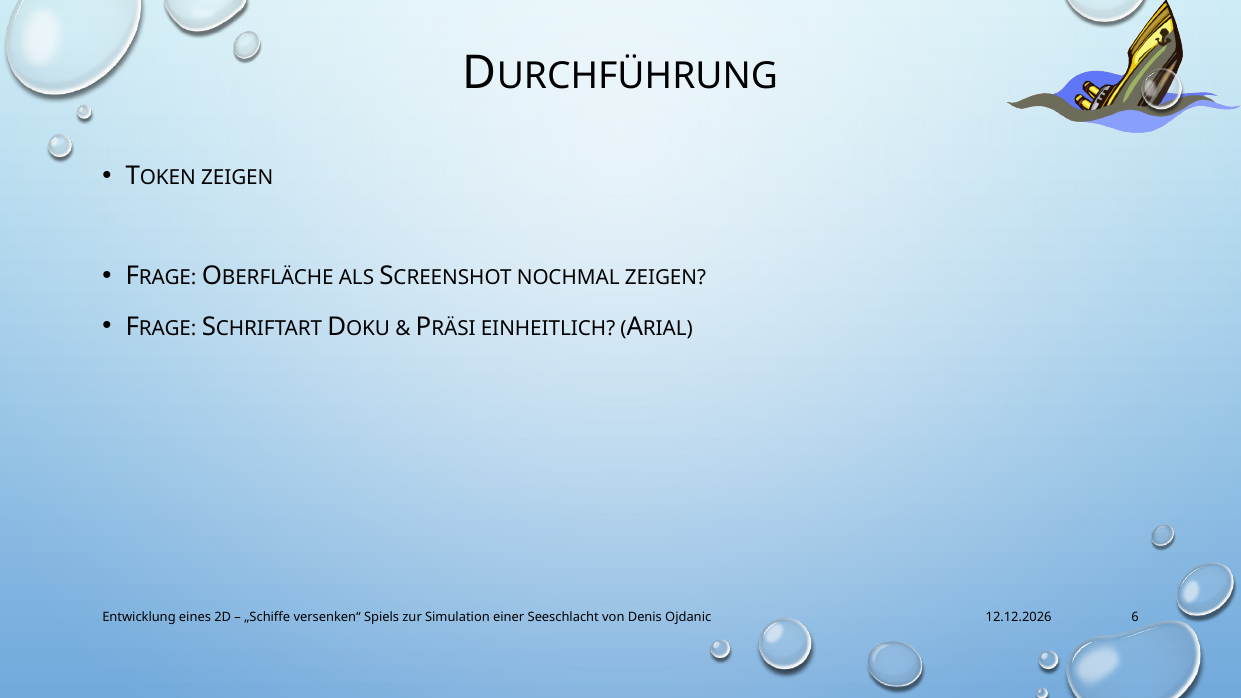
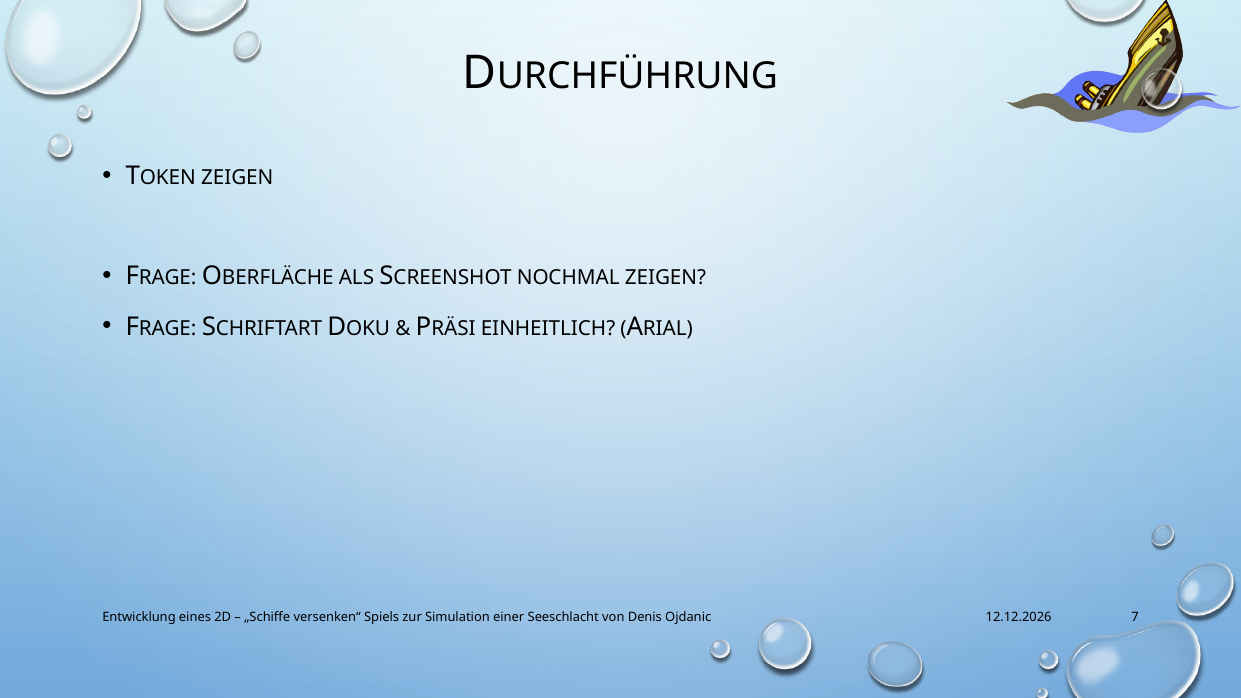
6: 6 -> 7
